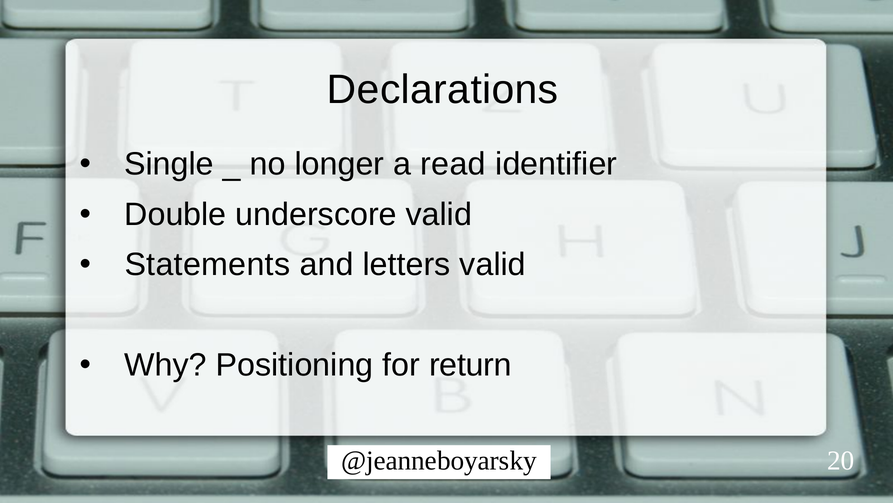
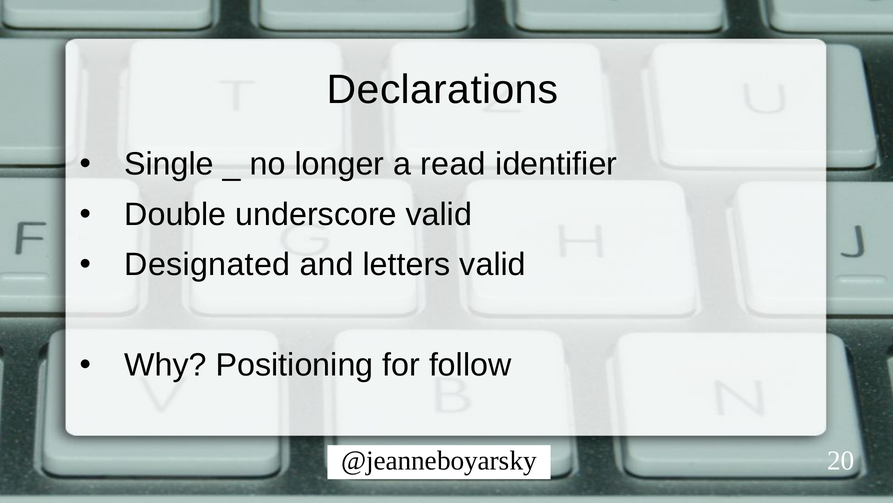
Statements: Statements -> Designated
return: return -> follow
